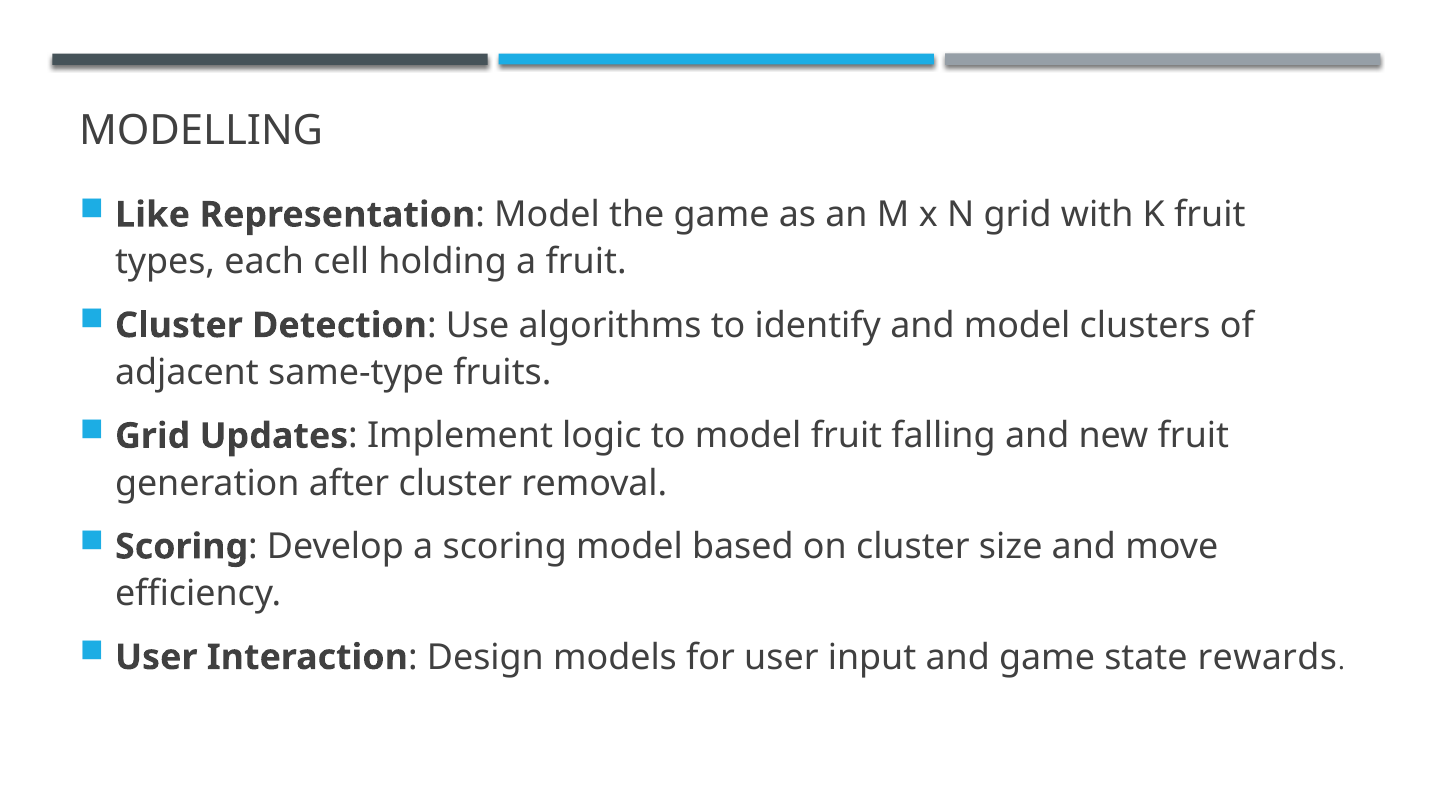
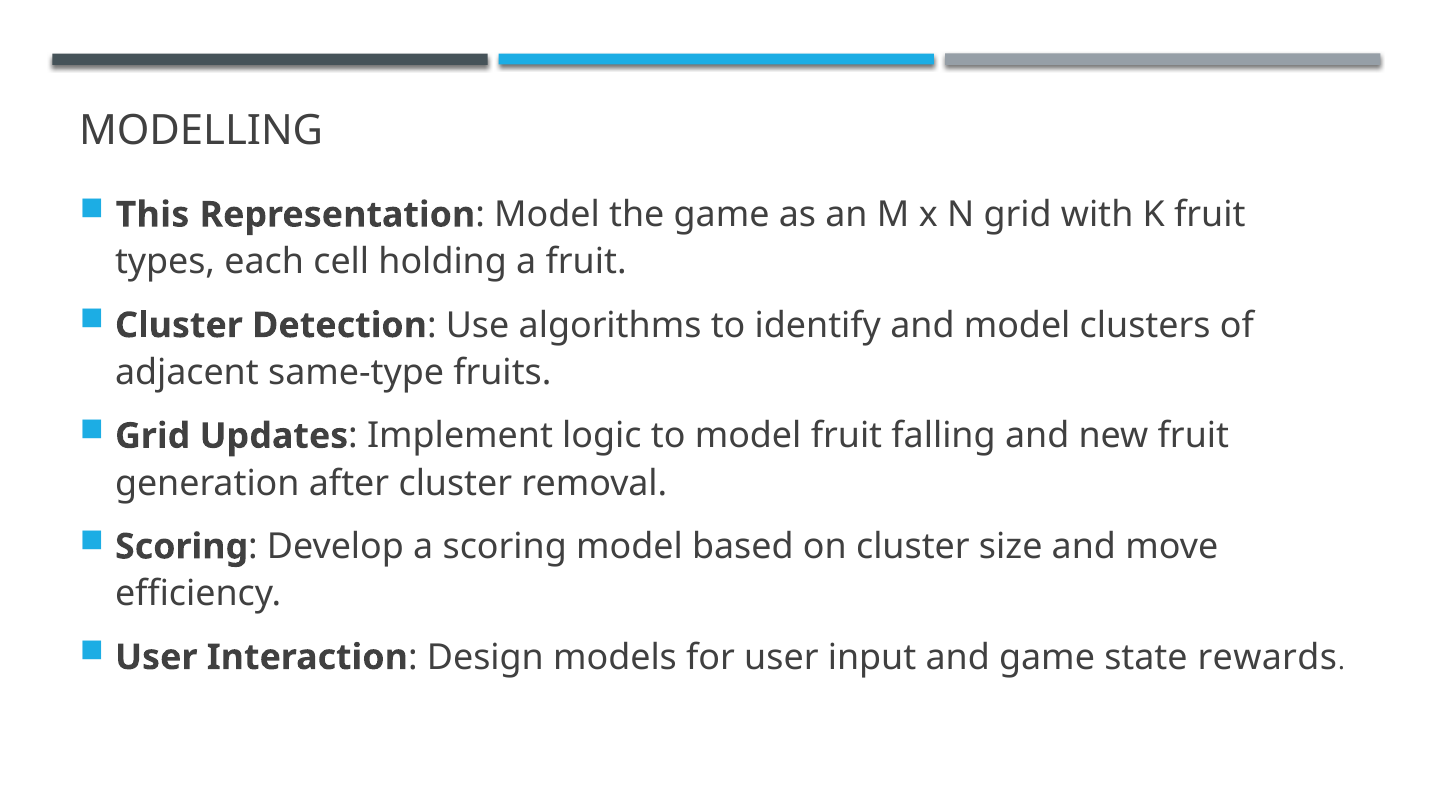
Like: Like -> This
